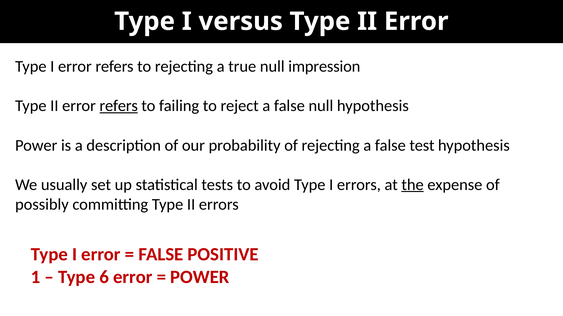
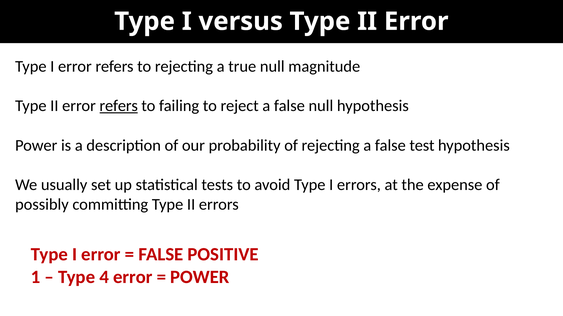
impression: impression -> magnitude
the underline: present -> none
6: 6 -> 4
